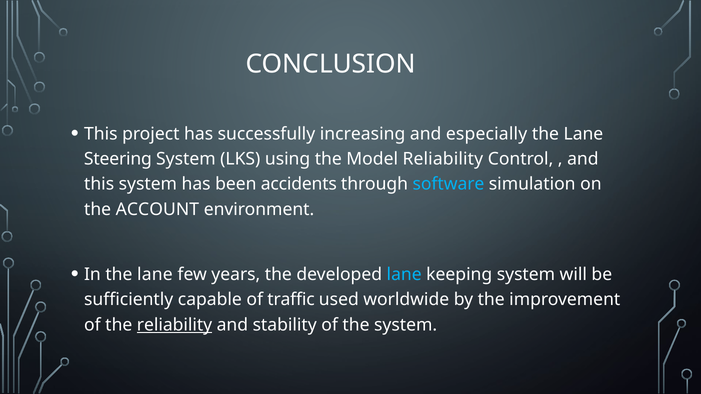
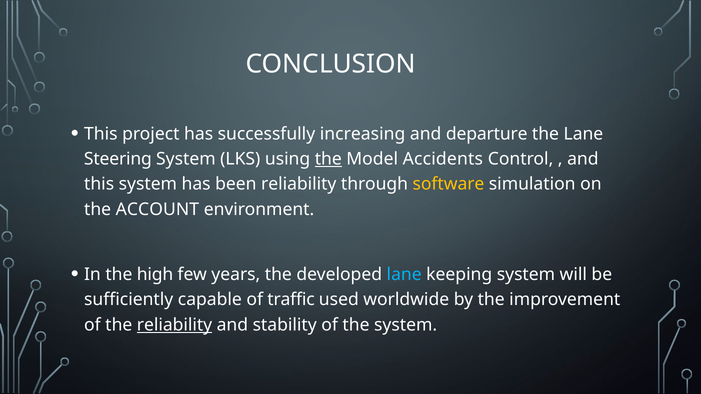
especially: especially -> departure
the at (328, 159) underline: none -> present
Model Reliability: Reliability -> Accidents
been accidents: accidents -> reliability
software colour: light blue -> yellow
In the lane: lane -> high
